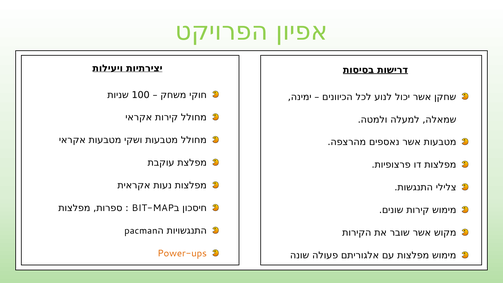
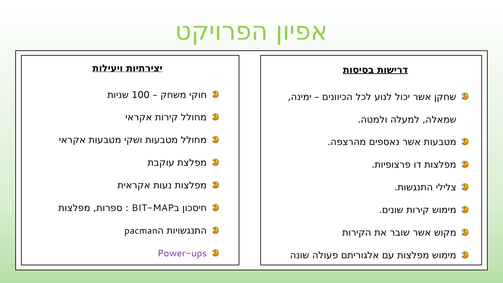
Power-ups colour: orange -> purple
